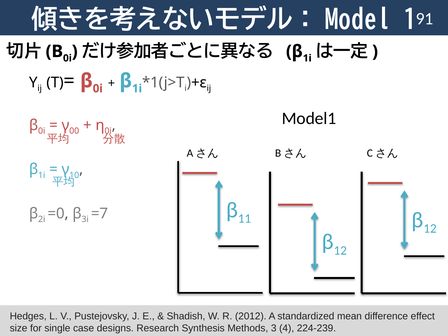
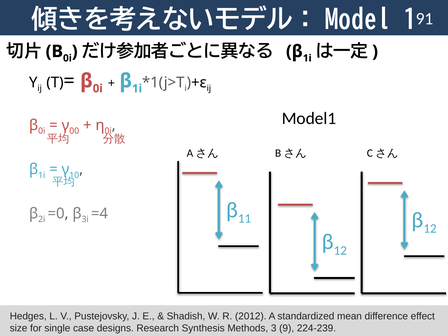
=7: =7 -> =4
4: 4 -> 9
